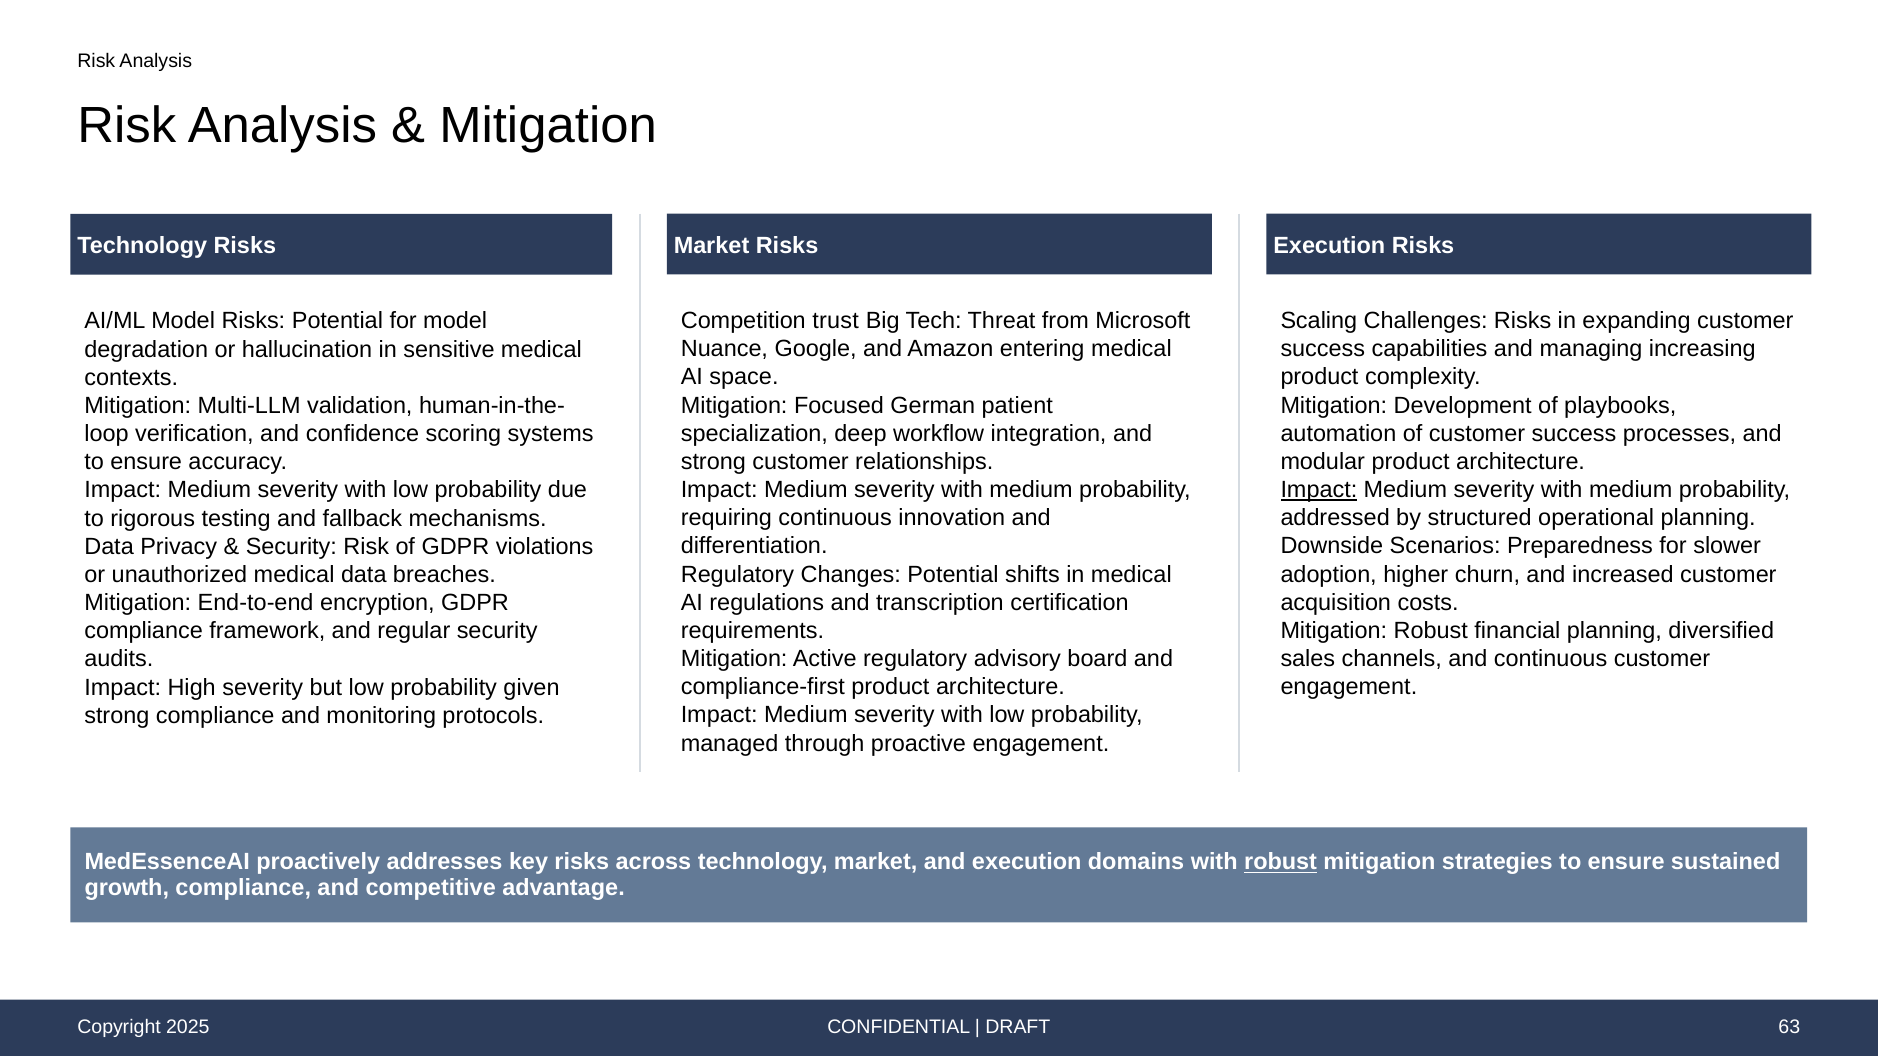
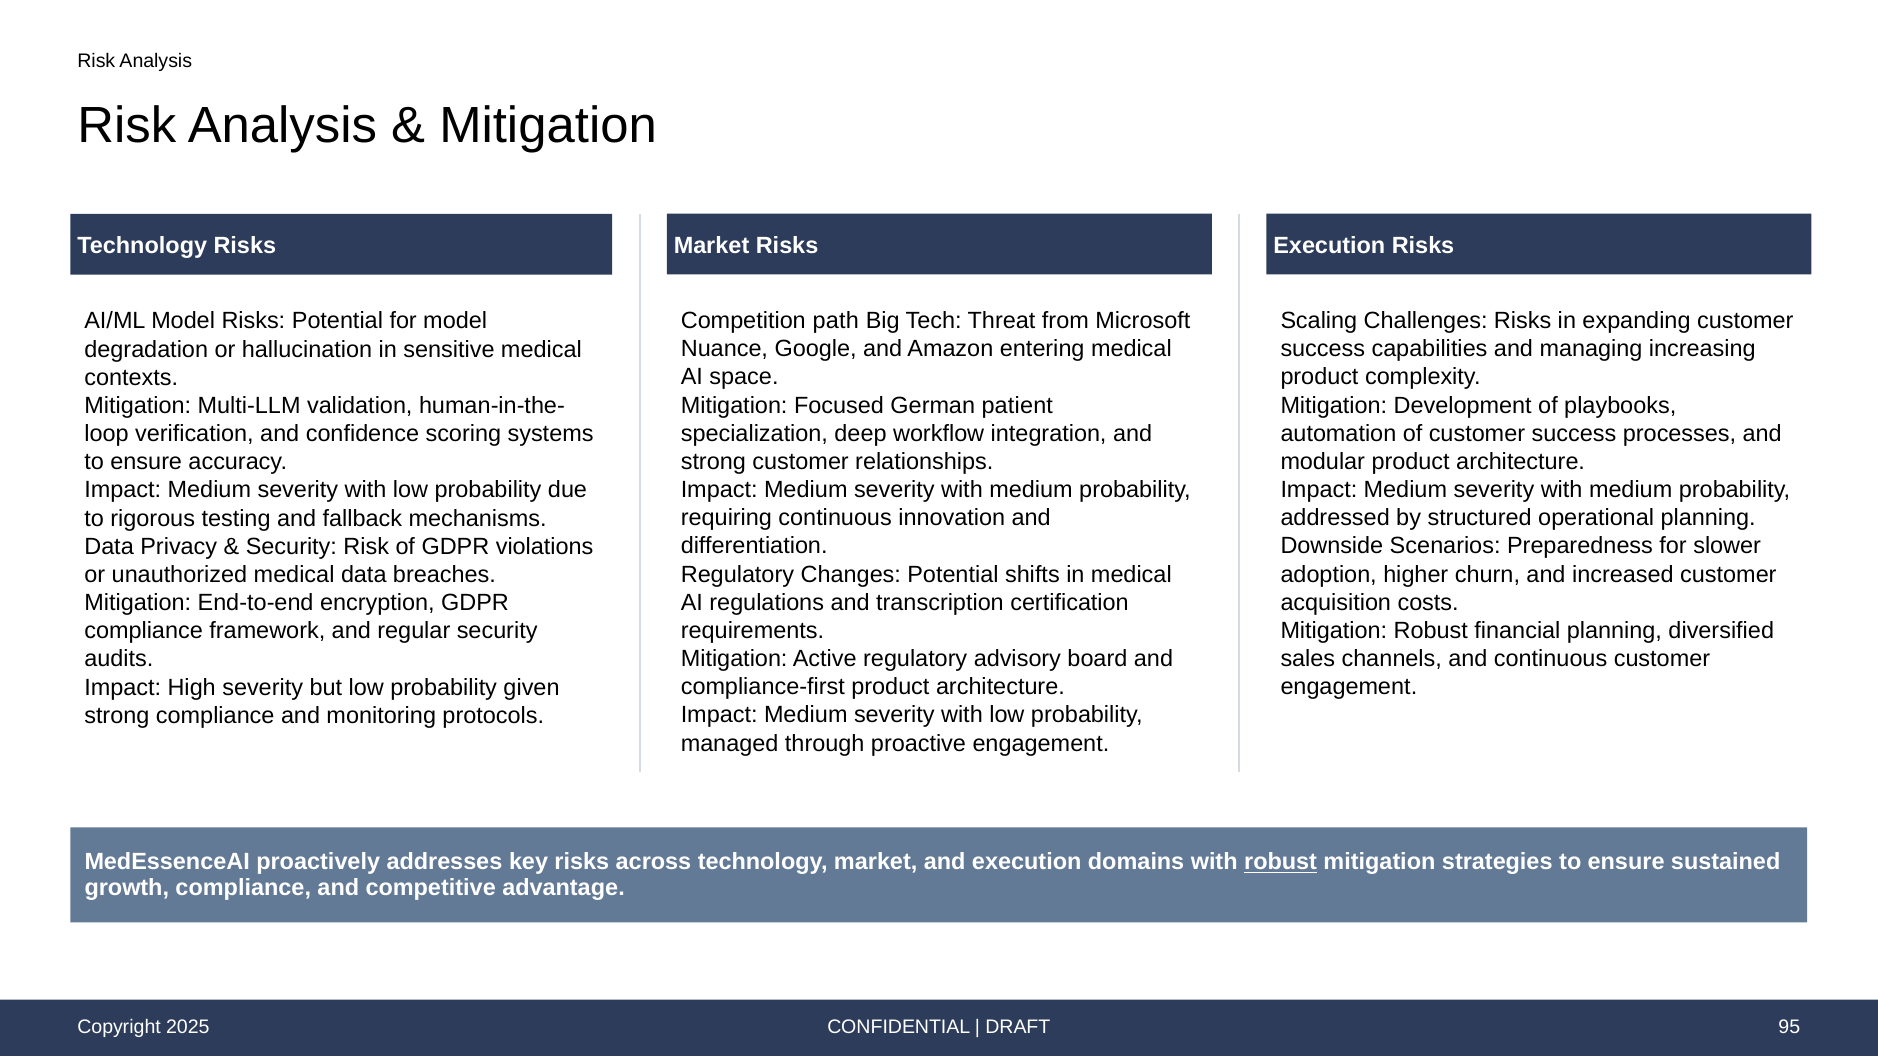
trust: trust -> path
Impact at (1319, 490) underline: present -> none
63: 63 -> 95
